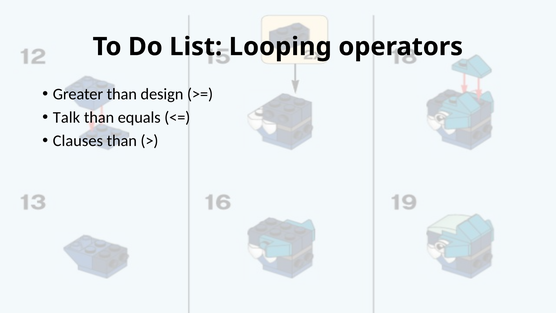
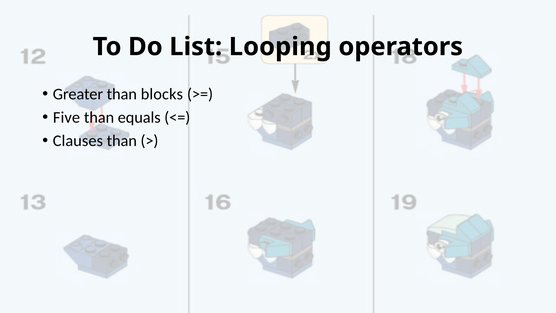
design: design -> blocks
Talk: Talk -> Five
